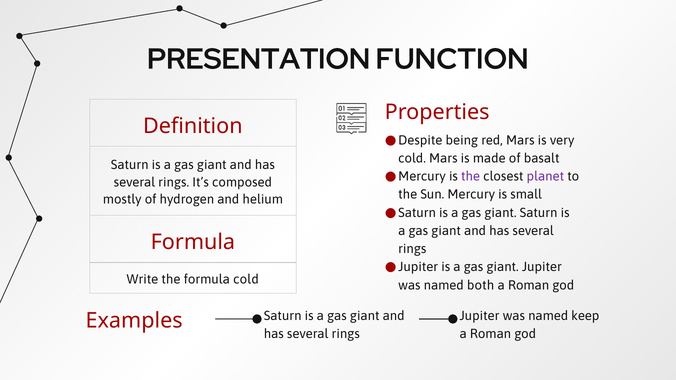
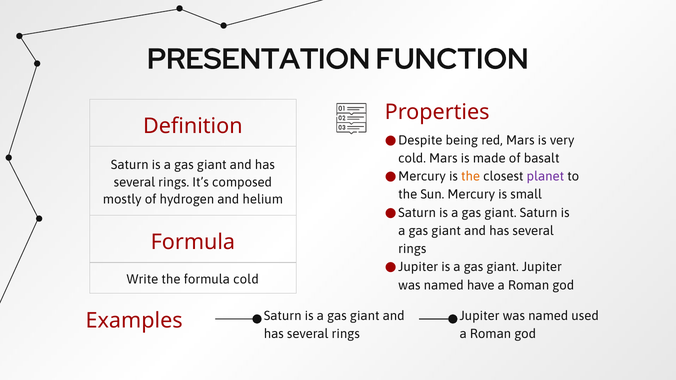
the at (471, 177) colour: purple -> orange
both: both -> have
keep: keep -> used
